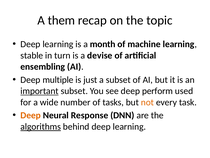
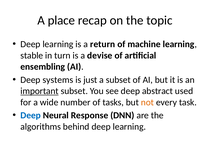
them: them -> place
month: month -> return
multiple: multiple -> systems
perform: perform -> abstract
Deep at (31, 115) colour: orange -> blue
algorithms underline: present -> none
